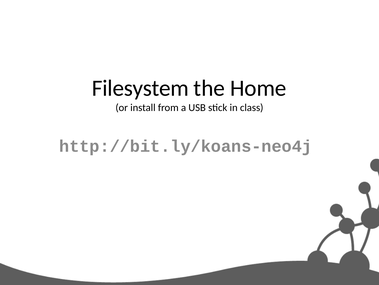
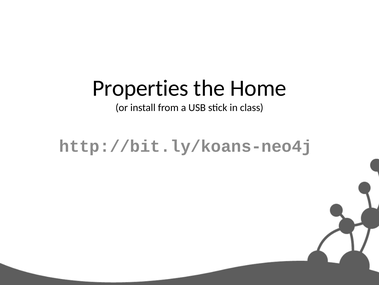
Filesystem: Filesystem -> Properties
